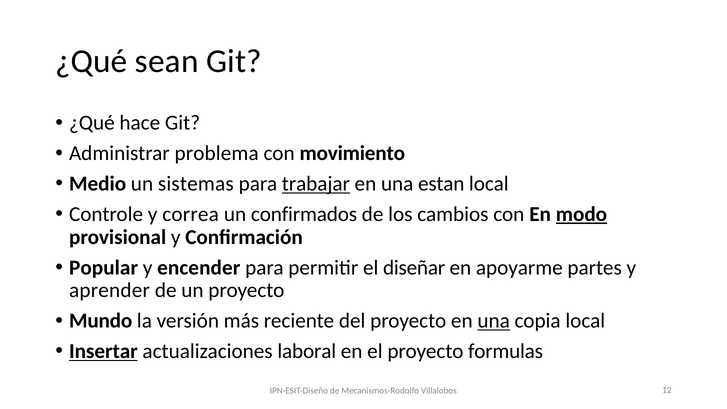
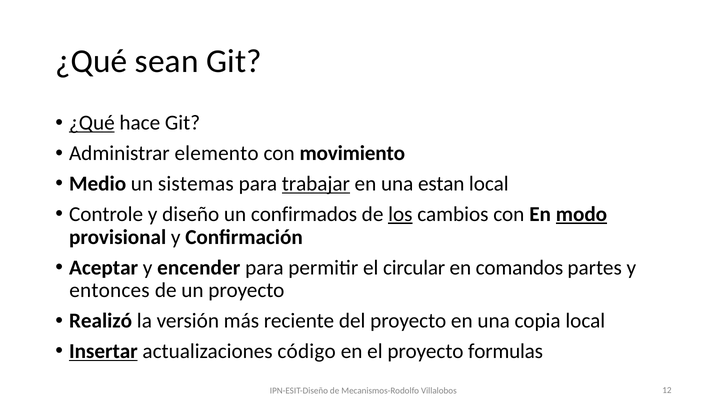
¿Qué at (92, 123) underline: none -> present
problema: problema -> elemento
correa: correa -> diseño
los underline: none -> present
Popular: Popular -> Aceptar
diseñar: diseñar -> circular
apoyarme: apoyarme -> comandos
aprender: aprender -> entonces
Mundo: Mundo -> Realizó
una at (494, 321) underline: present -> none
laboral: laboral -> código
